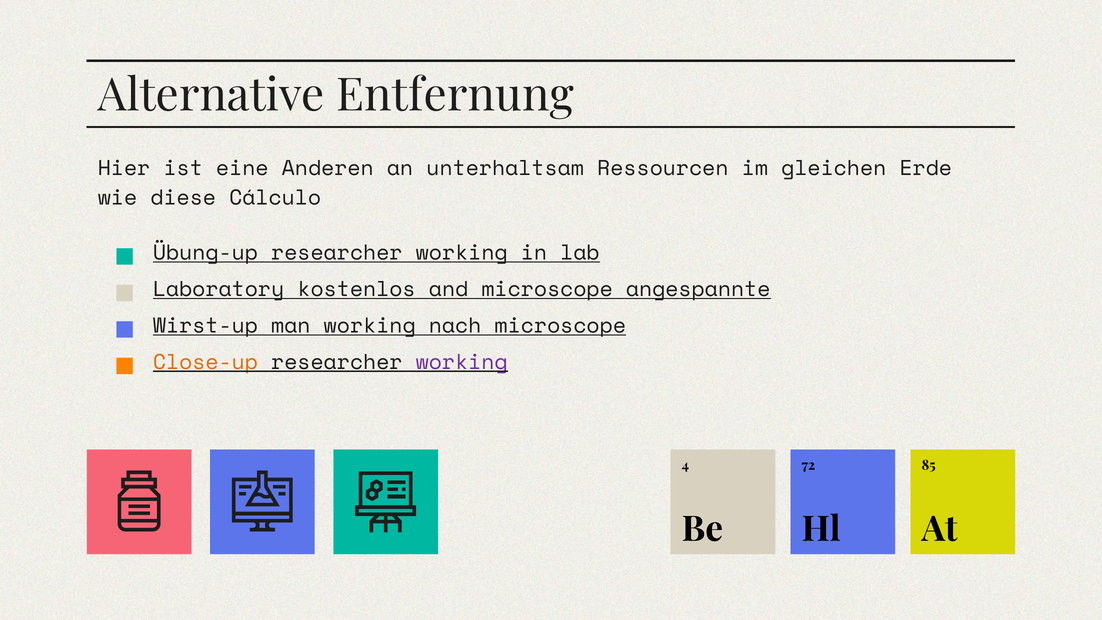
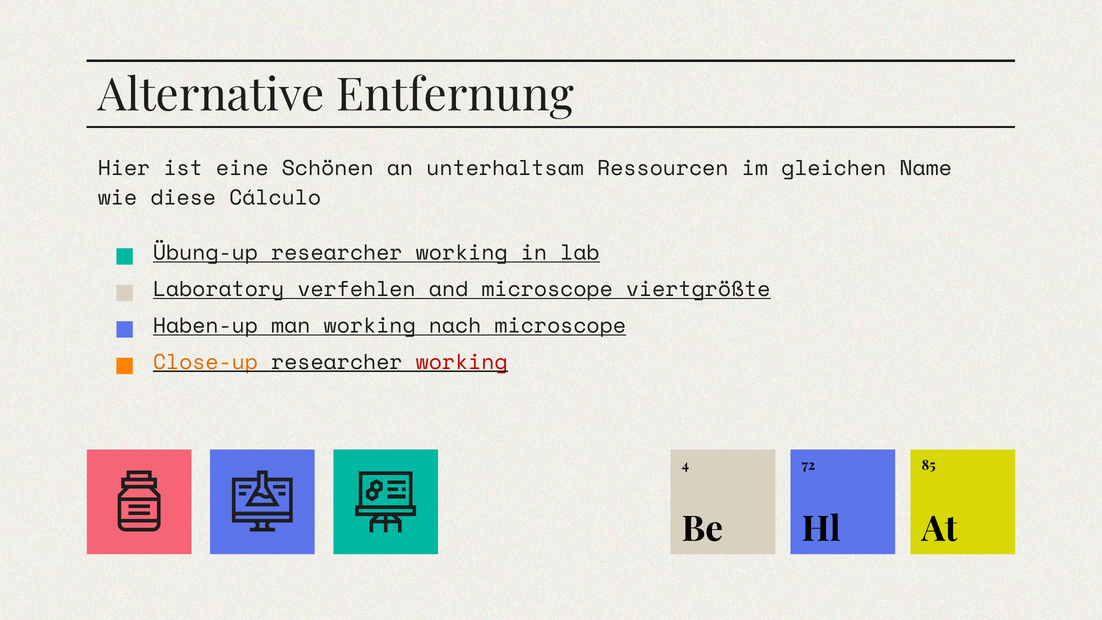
Anderen: Anderen -> Schönen
Erde: Erde -> Name
kostenlos: kostenlos -> verfehlen
angespannte: angespannte -> viertgrößte
Wirst-up: Wirst-up -> Haben-up
working at (462, 362) colour: purple -> red
